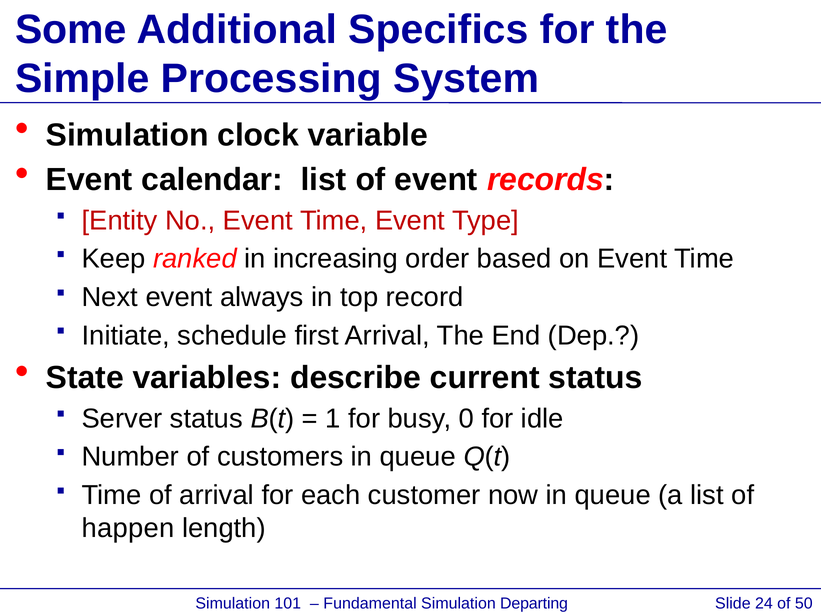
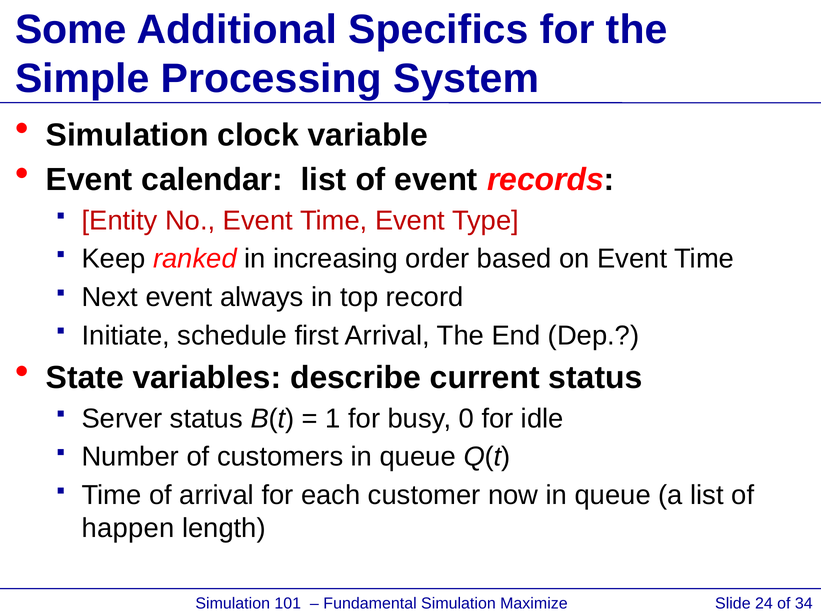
Departing: Departing -> Maximize
50: 50 -> 34
